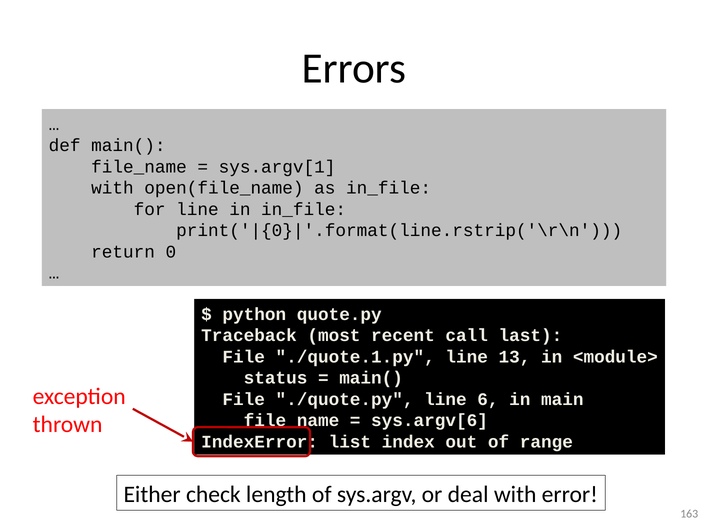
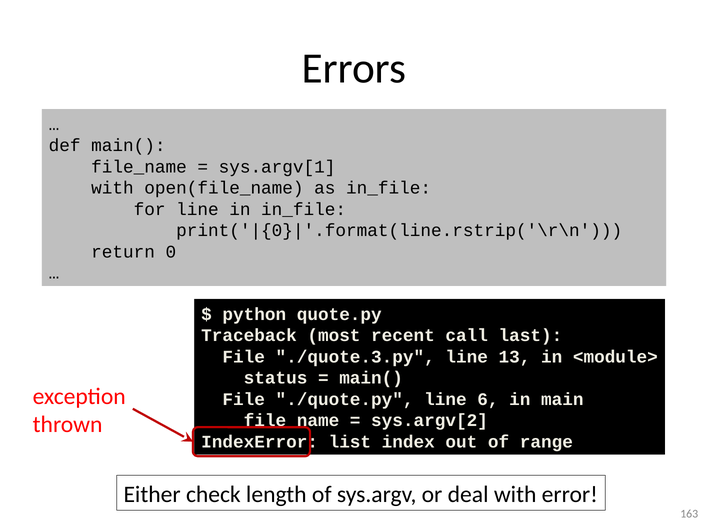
./quote.1.py: ./quote.1.py -> ./quote.3.py
sys.argv[6: sys.argv[6 -> sys.argv[2
